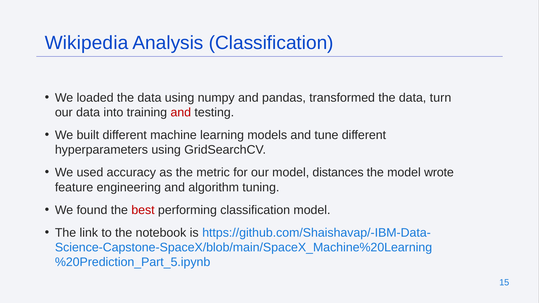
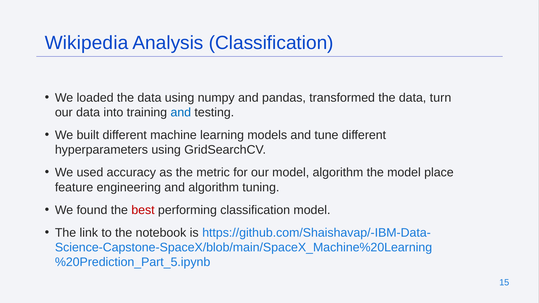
and at (181, 113) colour: red -> blue
model distances: distances -> algorithm
wrote: wrote -> place
